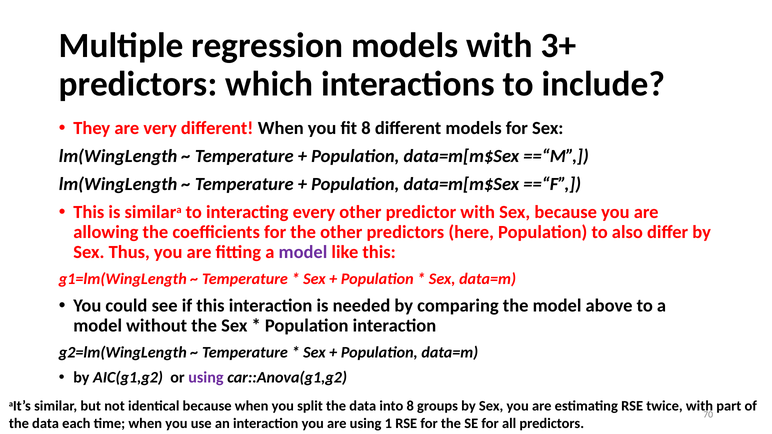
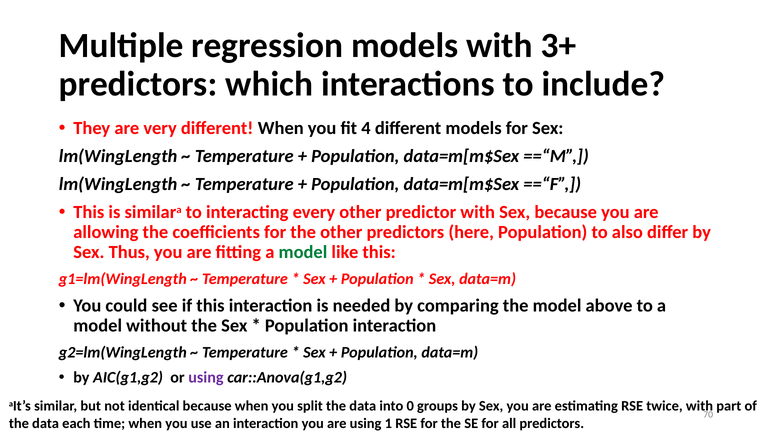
fit 8: 8 -> 4
model at (303, 252) colour: purple -> green
into 8: 8 -> 0
